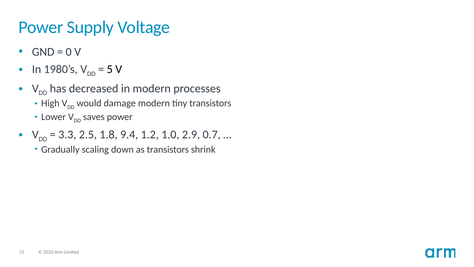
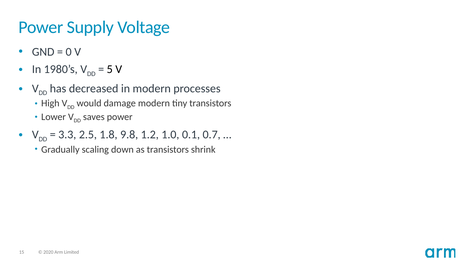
9.4: 9.4 -> 9.8
2.9: 2.9 -> 0.1
